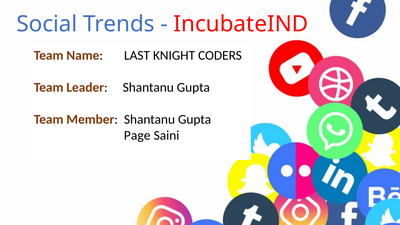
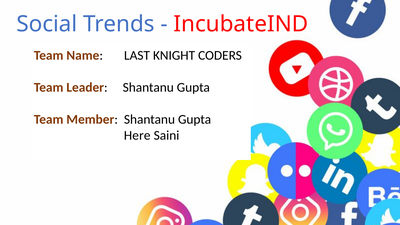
Page: Page -> Here
